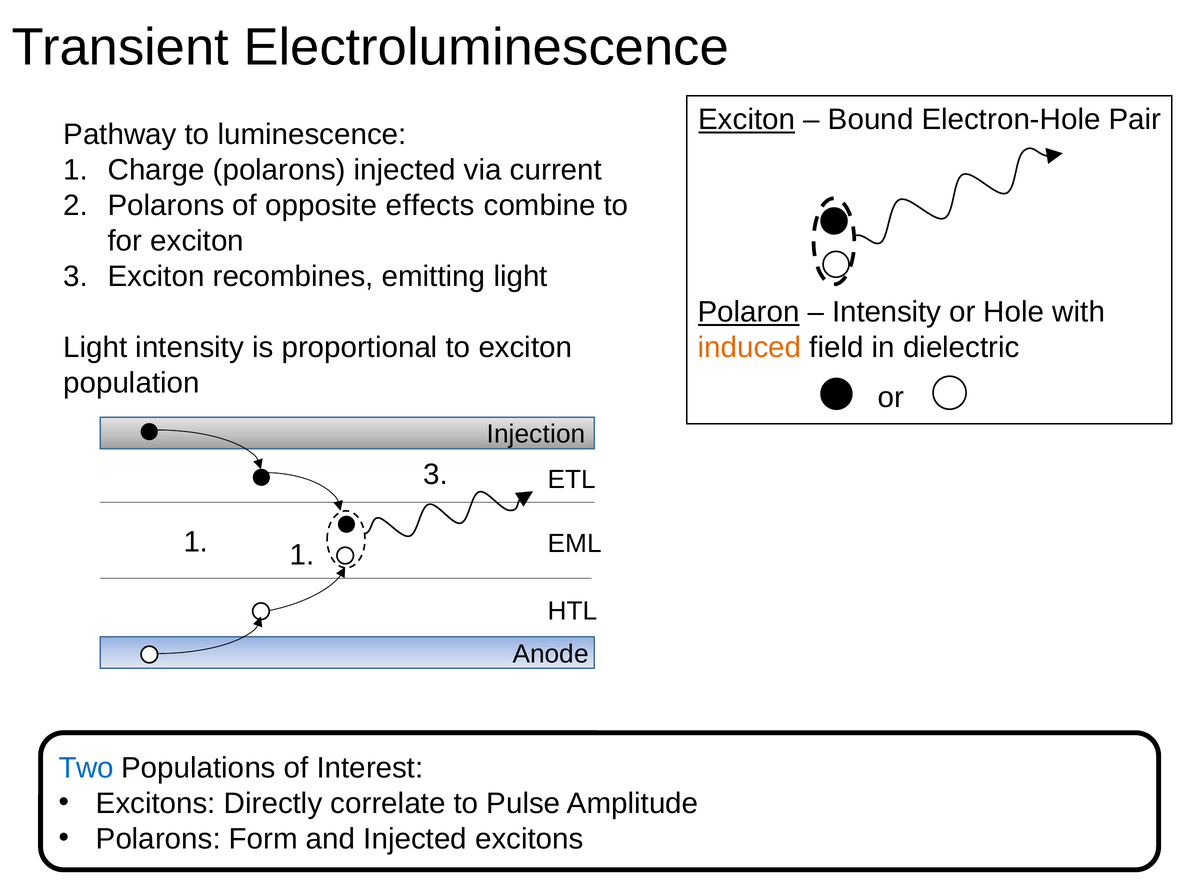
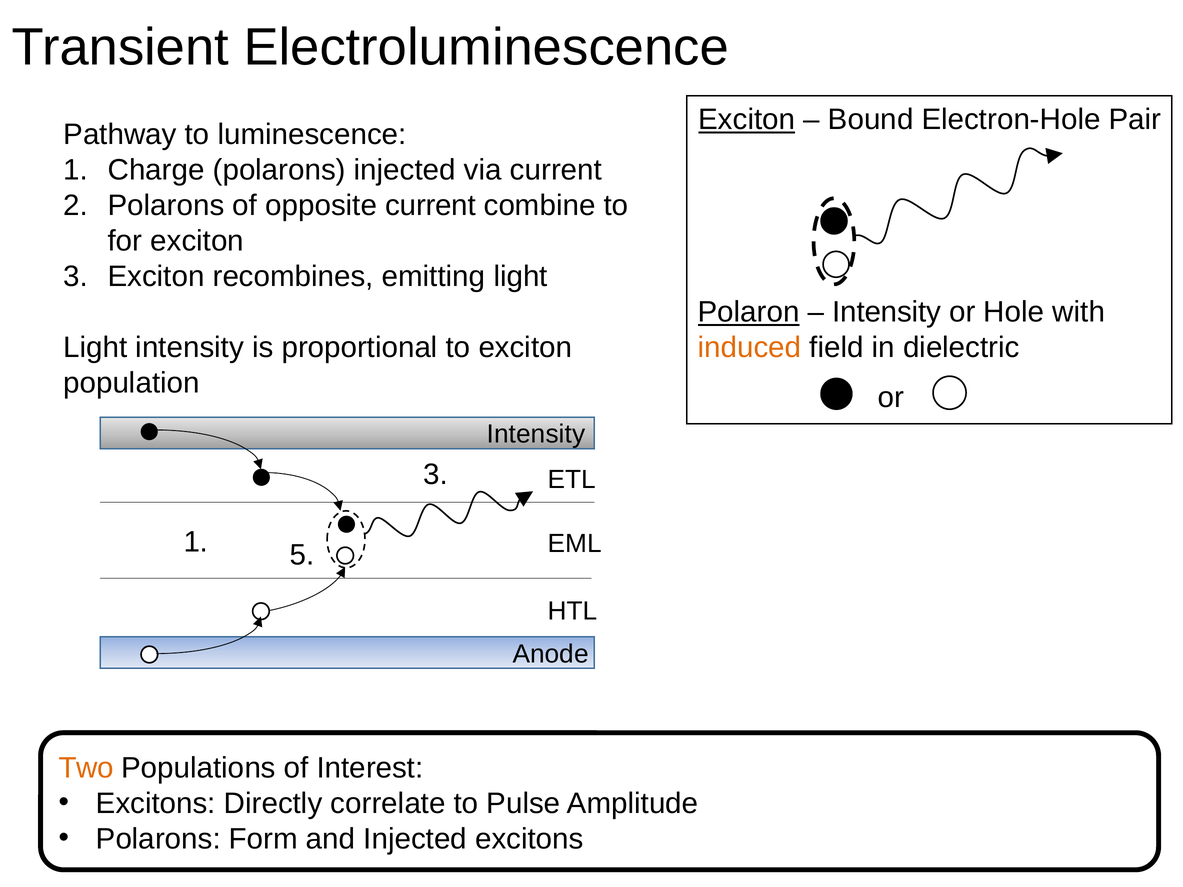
opposite effects: effects -> current
Injection at (536, 434): Injection -> Intensity
1 1: 1 -> 5
Two colour: blue -> orange
